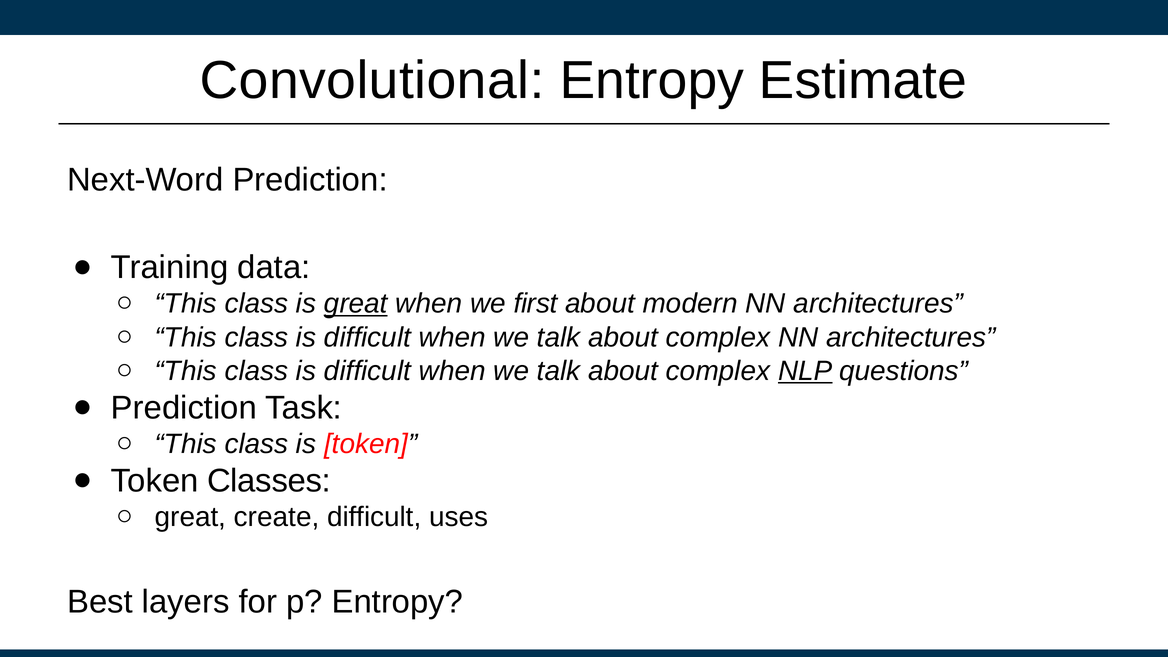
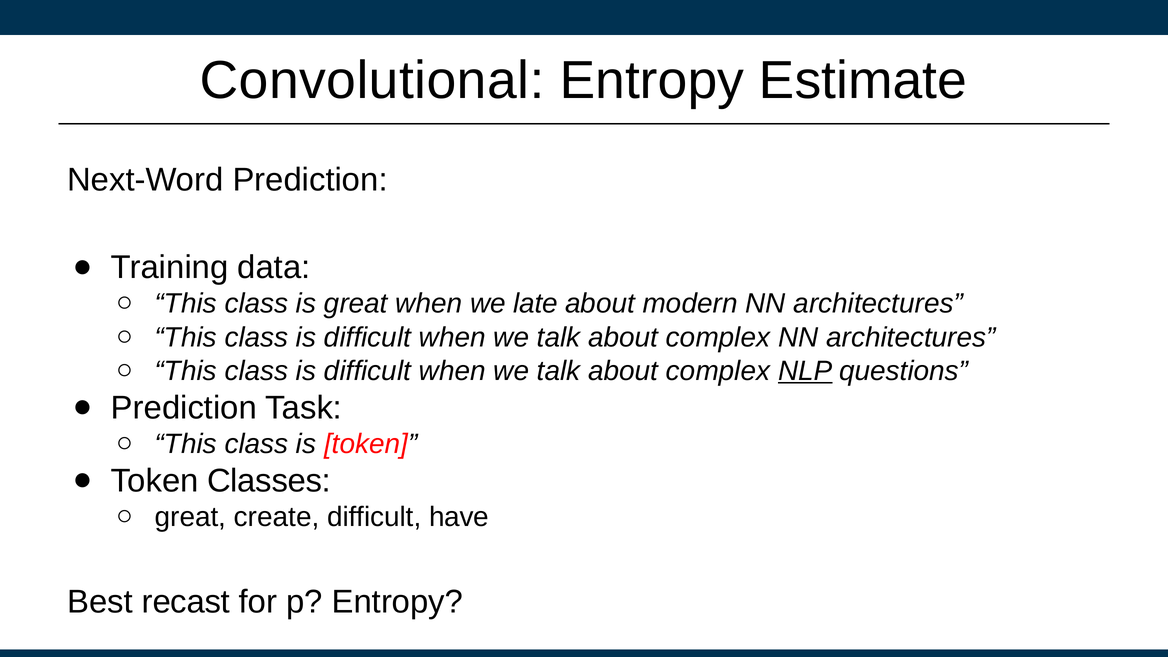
great at (356, 304) underline: present -> none
first: first -> late
uses: uses -> have
layers: layers -> recast
